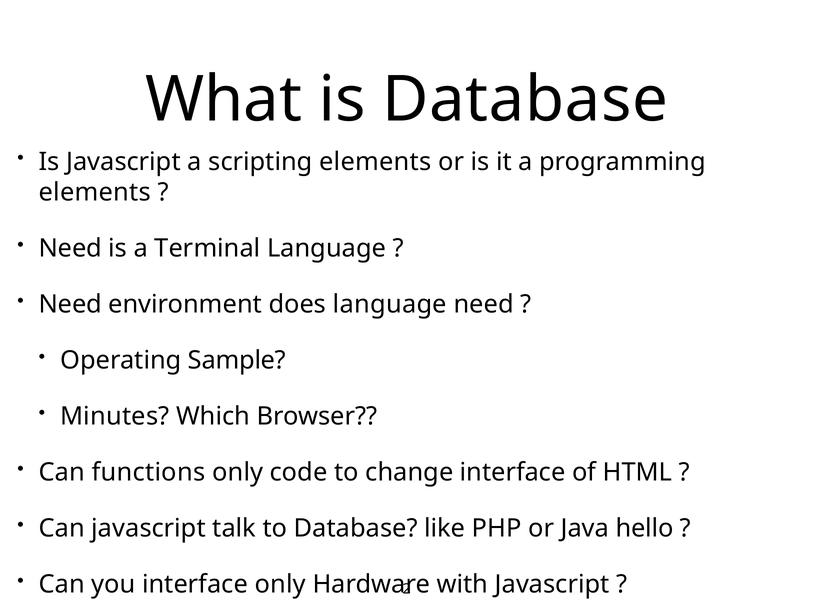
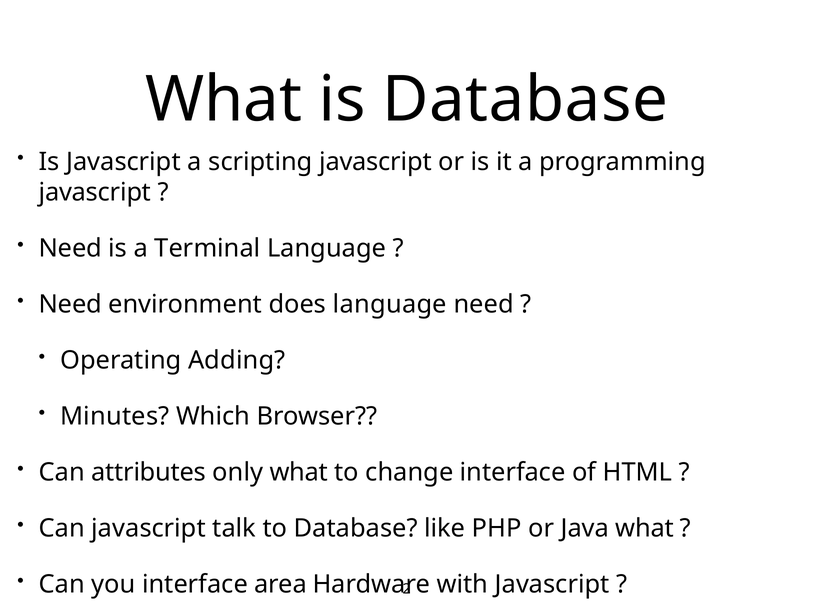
scripting elements: elements -> javascript
elements at (95, 192): elements -> javascript
Sample: Sample -> Adding
functions: functions -> attributes
only code: code -> what
Java hello: hello -> what
interface only: only -> area
